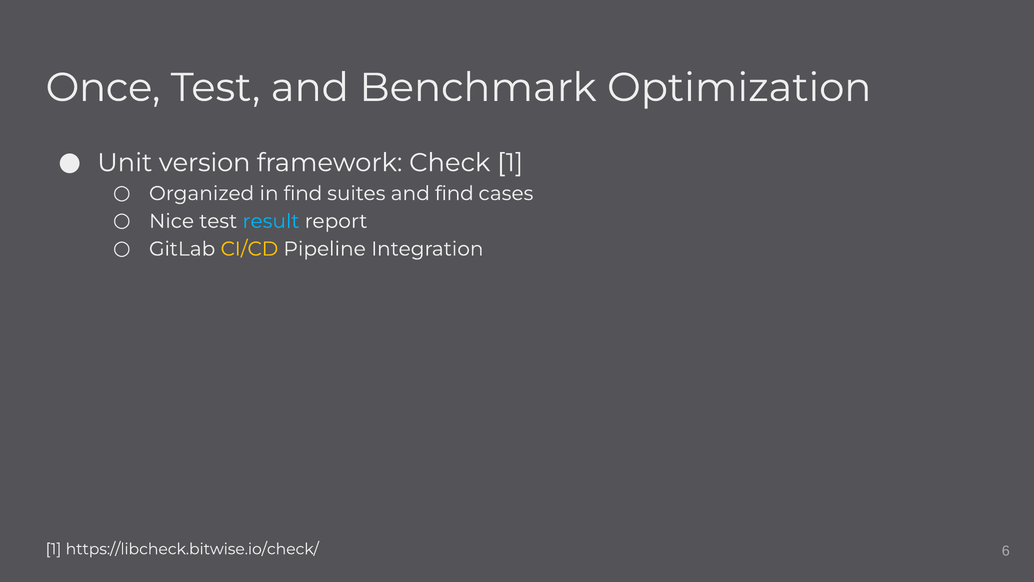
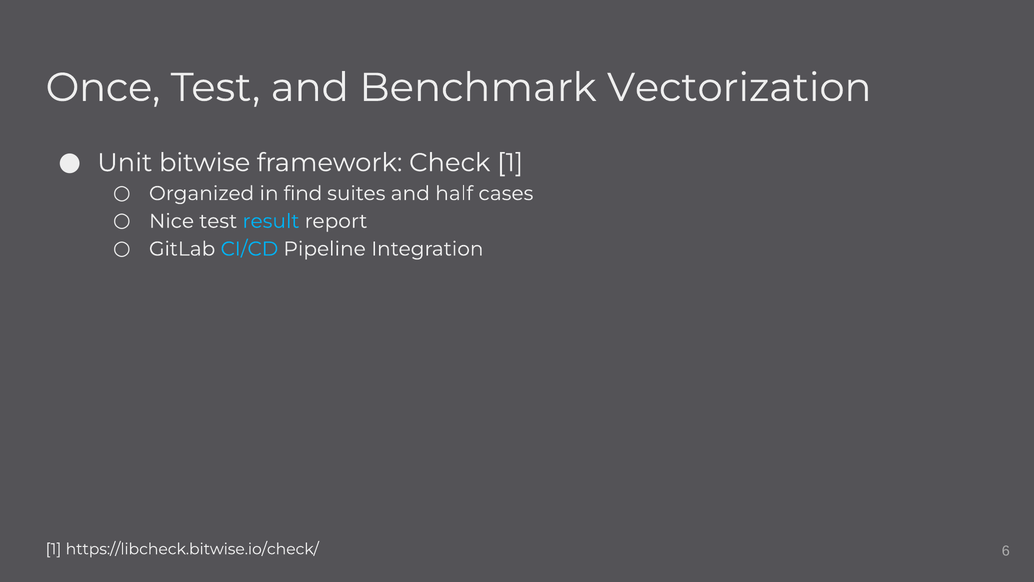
Optimization: Optimization -> Vectorization
version: version -> bitwise
and find: find -> half
CI/CD colour: yellow -> light blue
